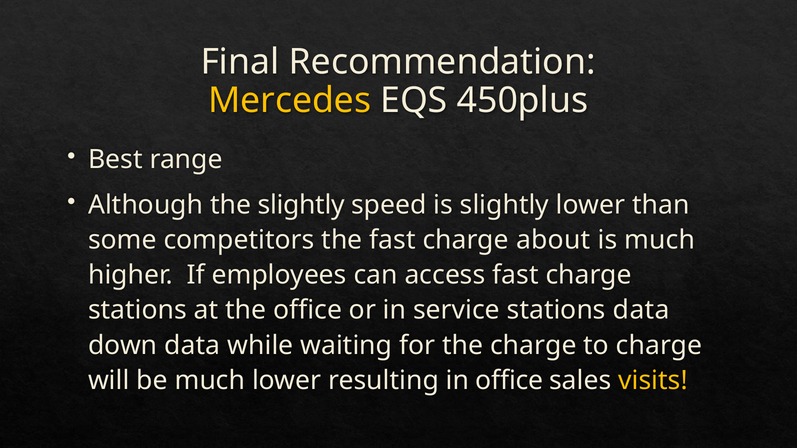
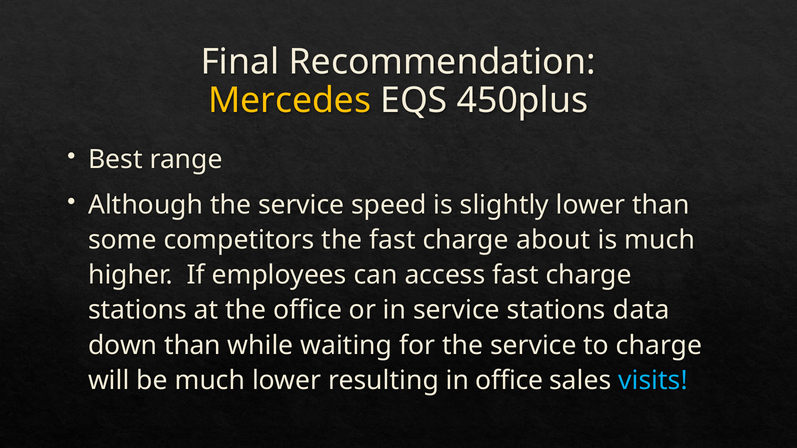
Although the slightly: slightly -> service
down data: data -> than
for the charge: charge -> service
visits colour: yellow -> light blue
